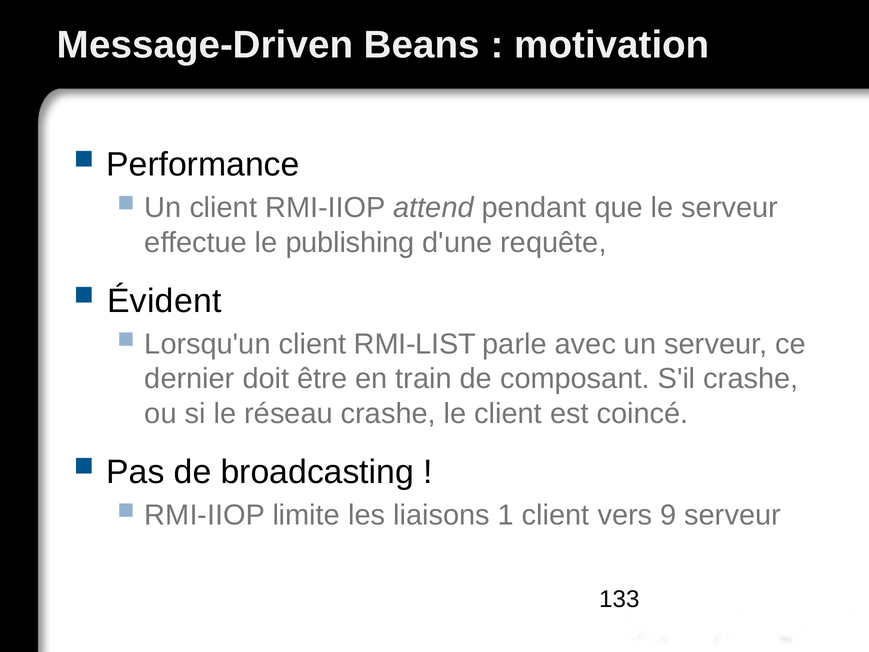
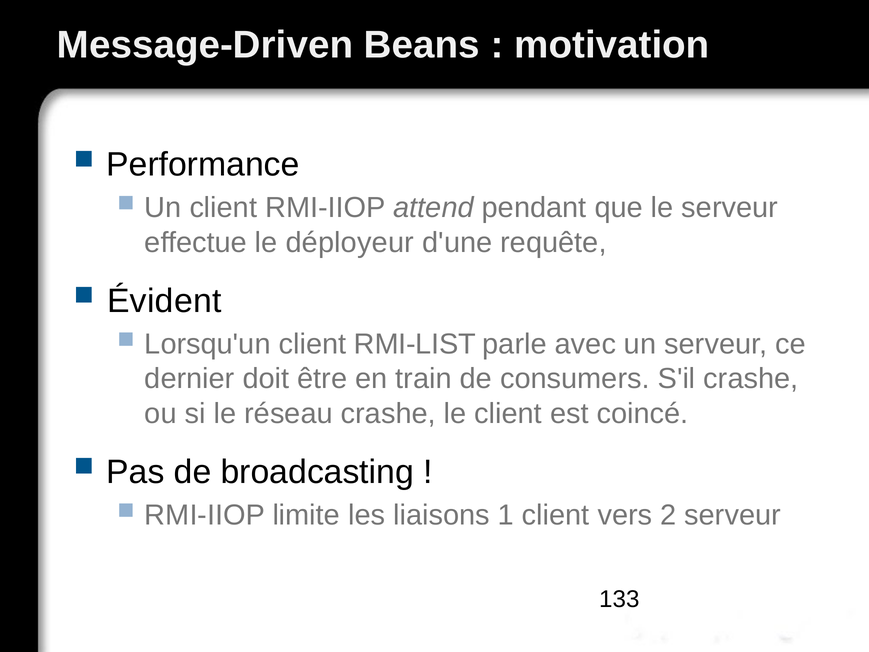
publishing: publishing -> déployeur
composant: composant -> consumers
9: 9 -> 2
